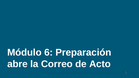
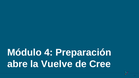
6: 6 -> 4
Correo: Correo -> Vuelve
Acto: Acto -> Cree
